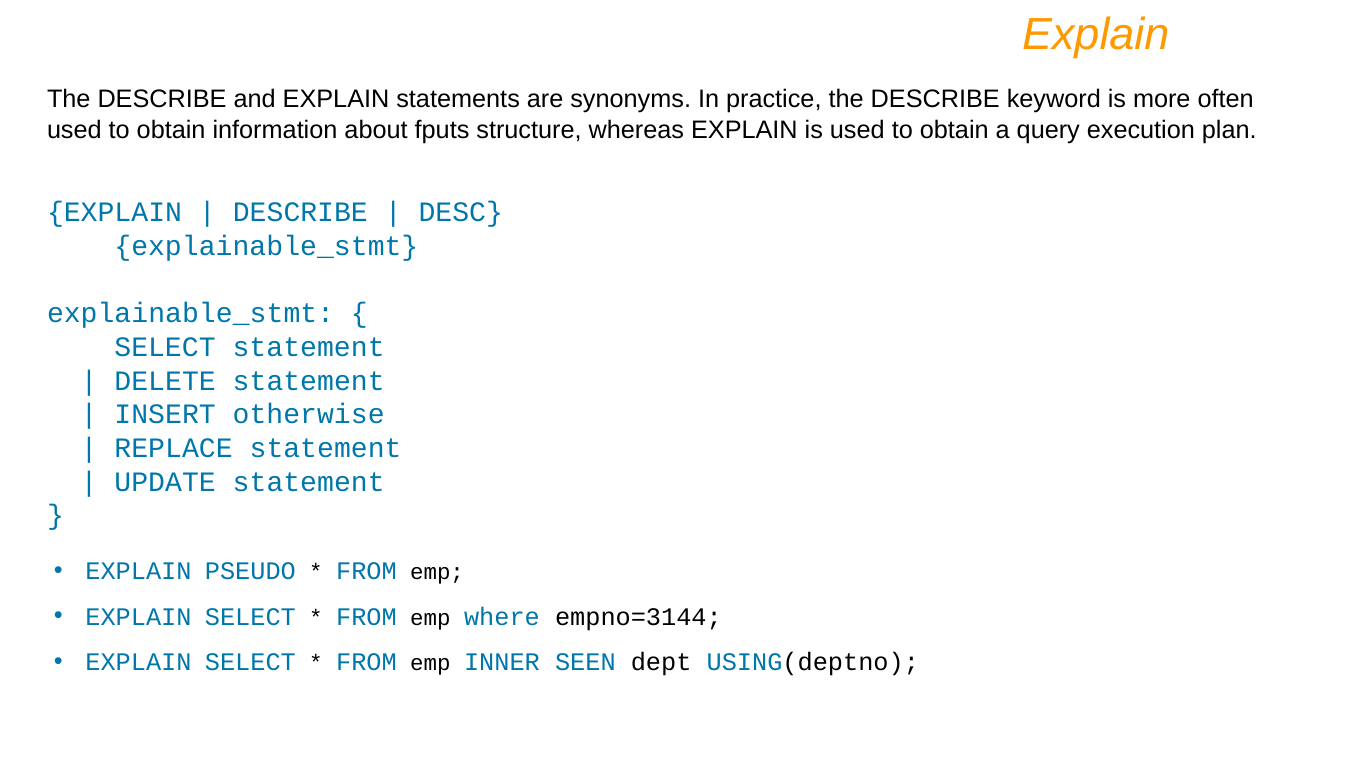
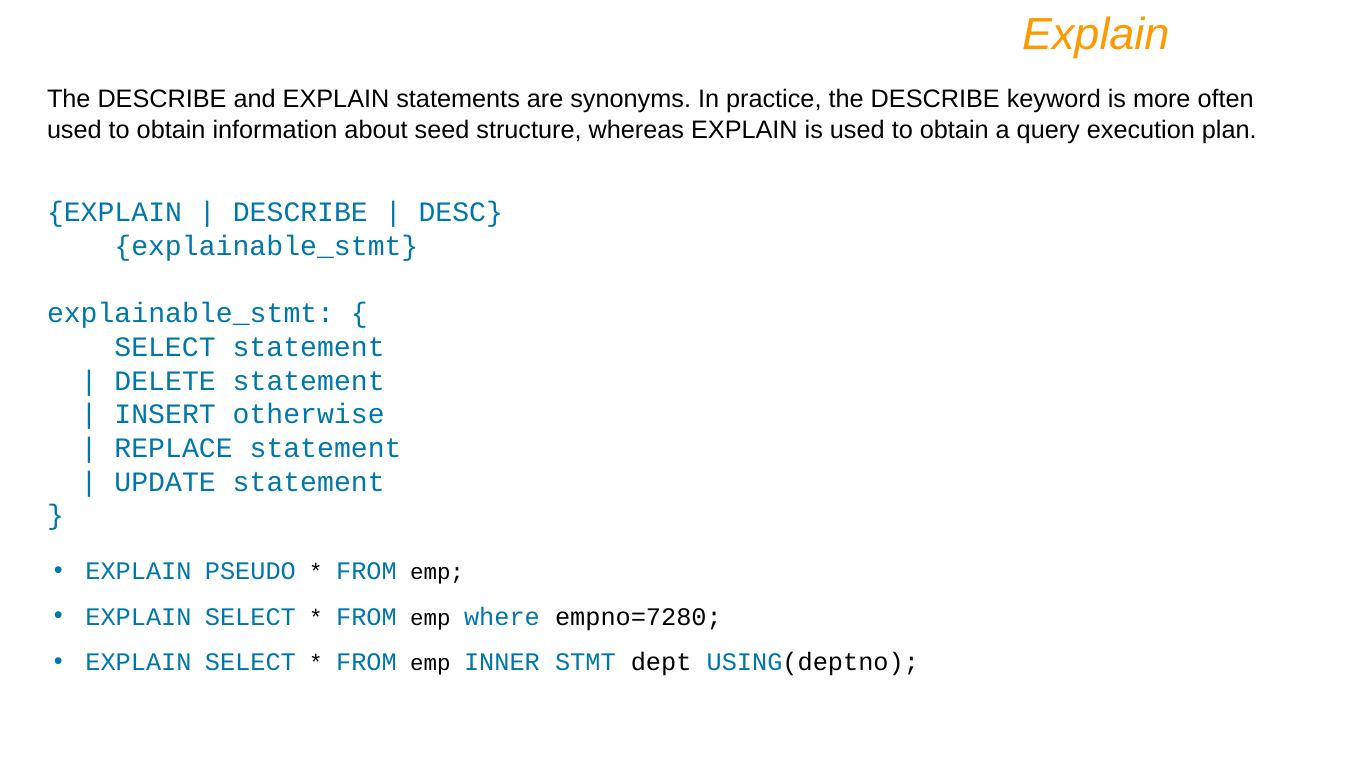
fputs: fputs -> seed
empno=3144: empno=3144 -> empno=7280
SEEN: SEEN -> STMT
